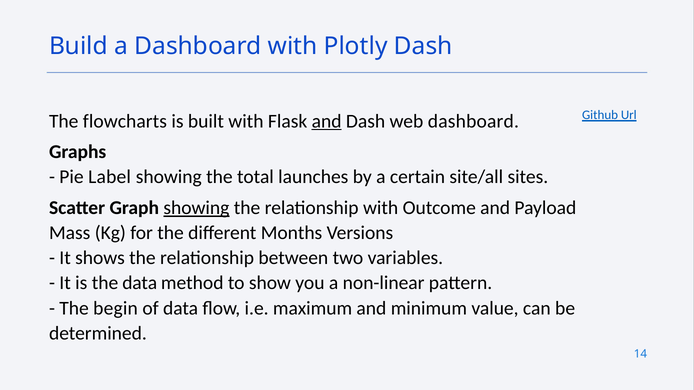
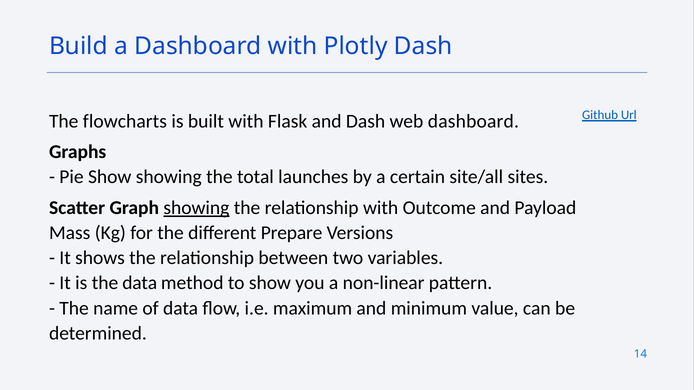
and at (327, 121) underline: present -> none
Pie Label: Label -> Show
Months: Months -> Prepare
begin: begin -> name
